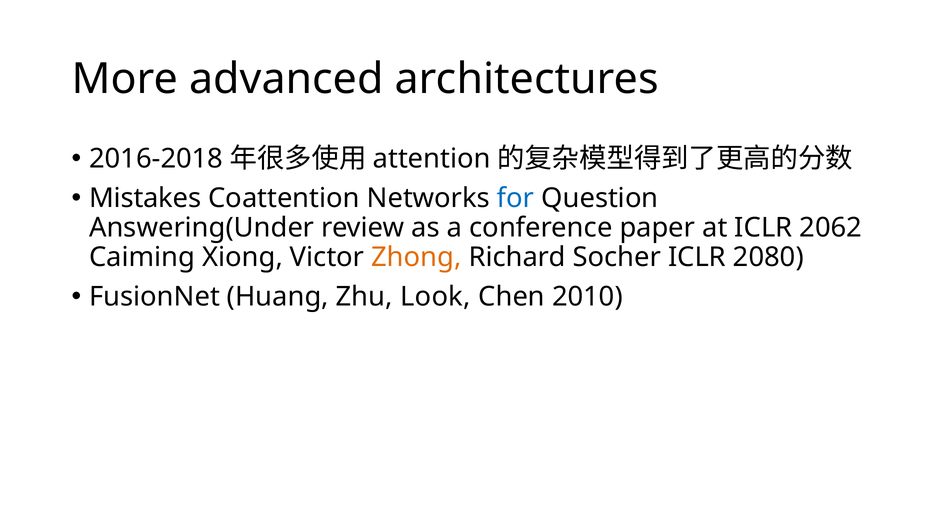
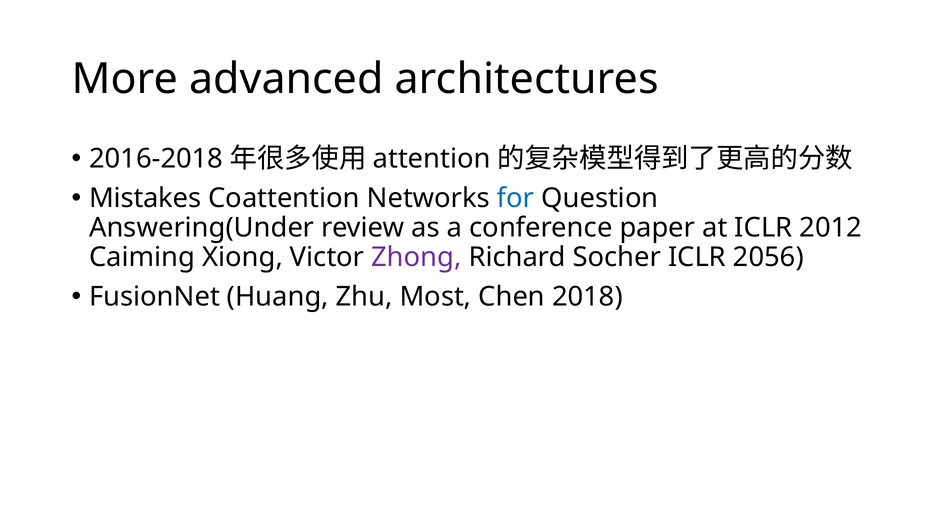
2062: 2062 -> 2012
Zhong colour: orange -> purple
2080: 2080 -> 2056
Look: Look -> Most
2010: 2010 -> 2018
